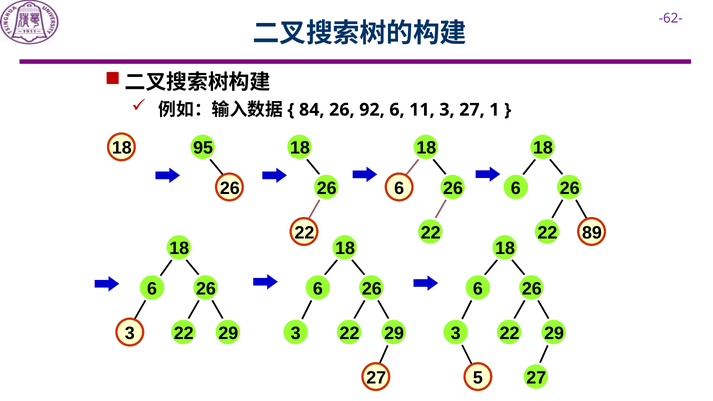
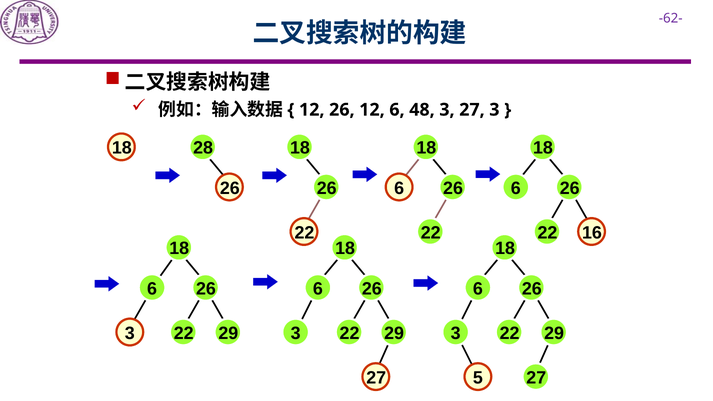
84 at (312, 110): 84 -> 12
26 92: 92 -> 12
11: 11 -> 48
27 1: 1 -> 3
95: 95 -> 28
89: 89 -> 16
